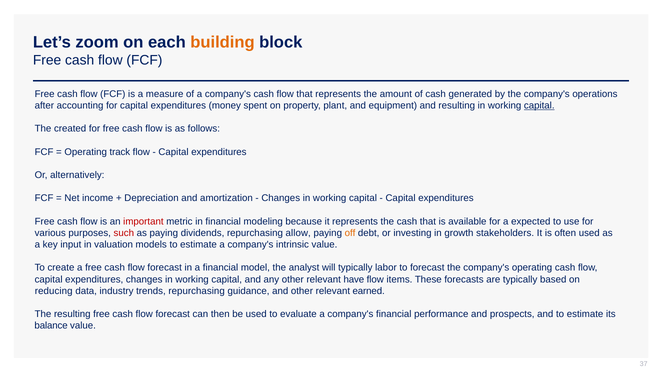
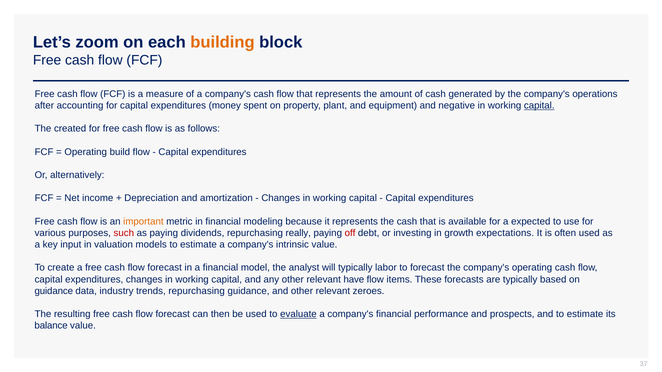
and resulting: resulting -> negative
track: track -> build
important colour: red -> orange
allow: allow -> really
off colour: orange -> red
stakeholders: stakeholders -> expectations
reducing at (54, 291): reducing -> guidance
earned: earned -> zeroes
evaluate underline: none -> present
